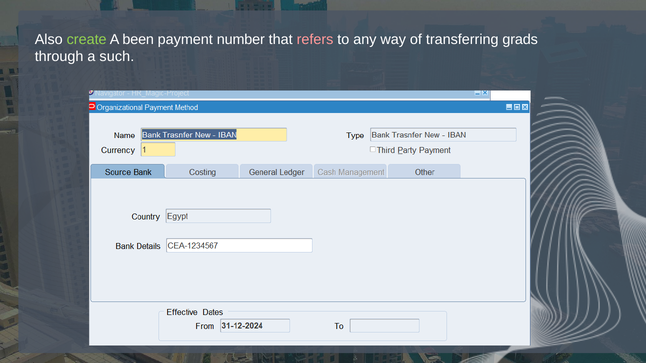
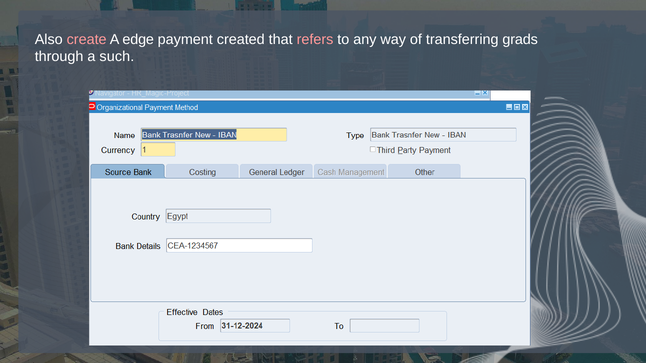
create colour: light green -> pink
been: been -> edge
number: number -> created
